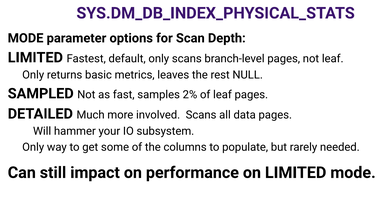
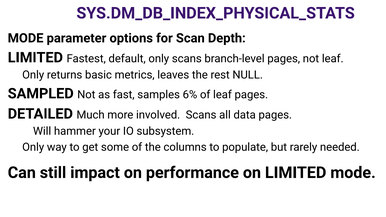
2%: 2% -> 6%
